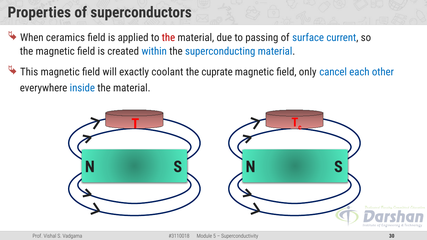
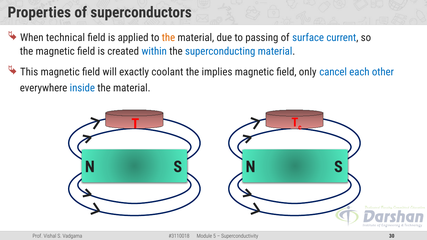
ceramics: ceramics -> technical
the at (168, 38) colour: red -> orange
cuprate: cuprate -> implies
